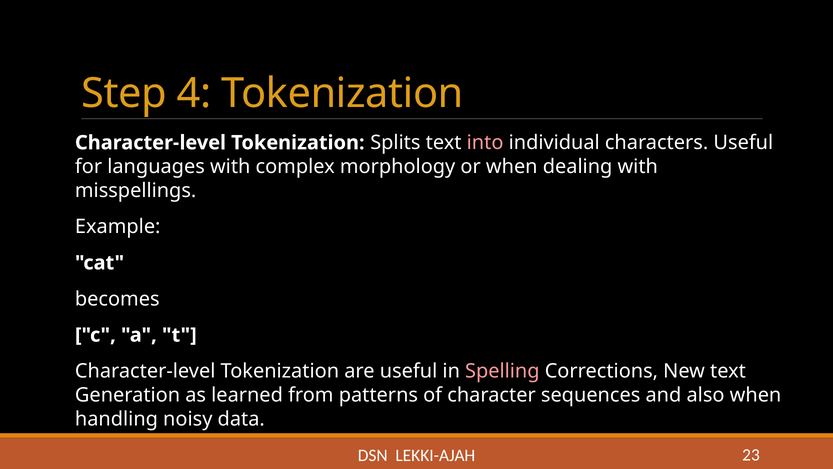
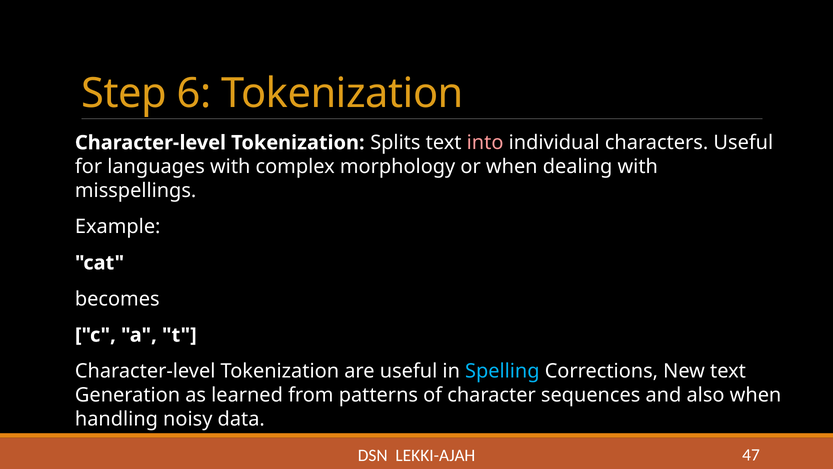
4: 4 -> 6
Spelling colour: pink -> light blue
23: 23 -> 47
